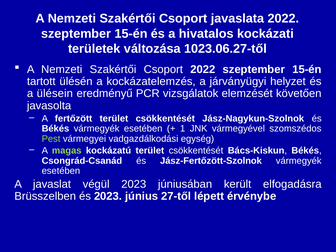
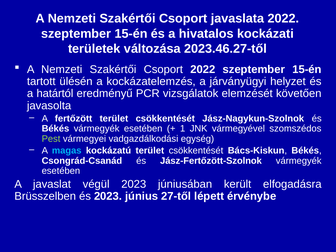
1023.06.27-től: 1023.06.27-től -> 2023.46.27-től
ülésein: ülésein -> határtól
magas colour: light green -> light blue
